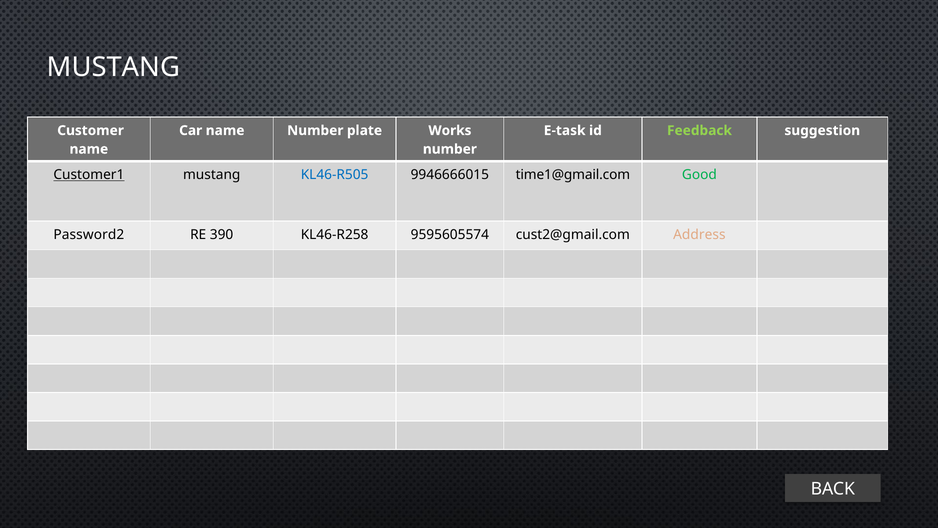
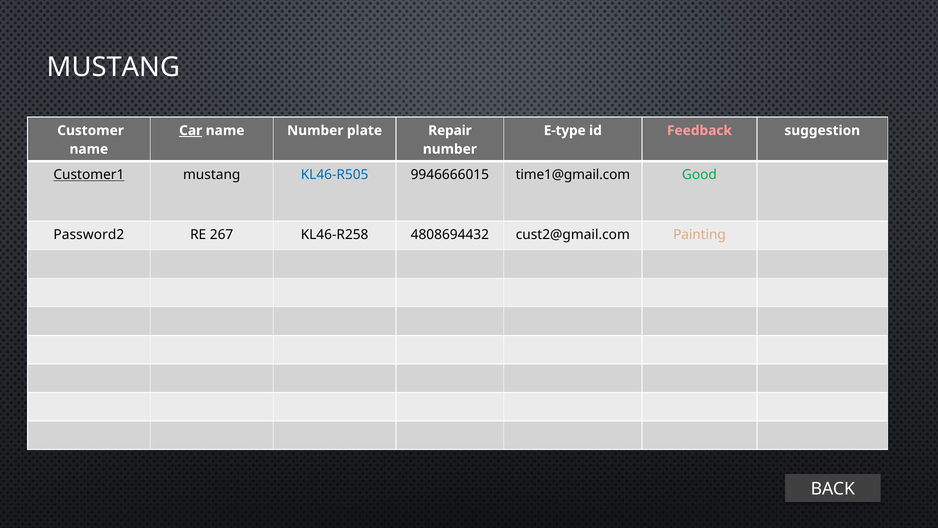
Car underline: none -> present
Works: Works -> Repair
E-task: E-task -> E-type
Feedback colour: light green -> pink
390: 390 -> 267
9595605574: 9595605574 -> 4808694432
Address: Address -> Painting
